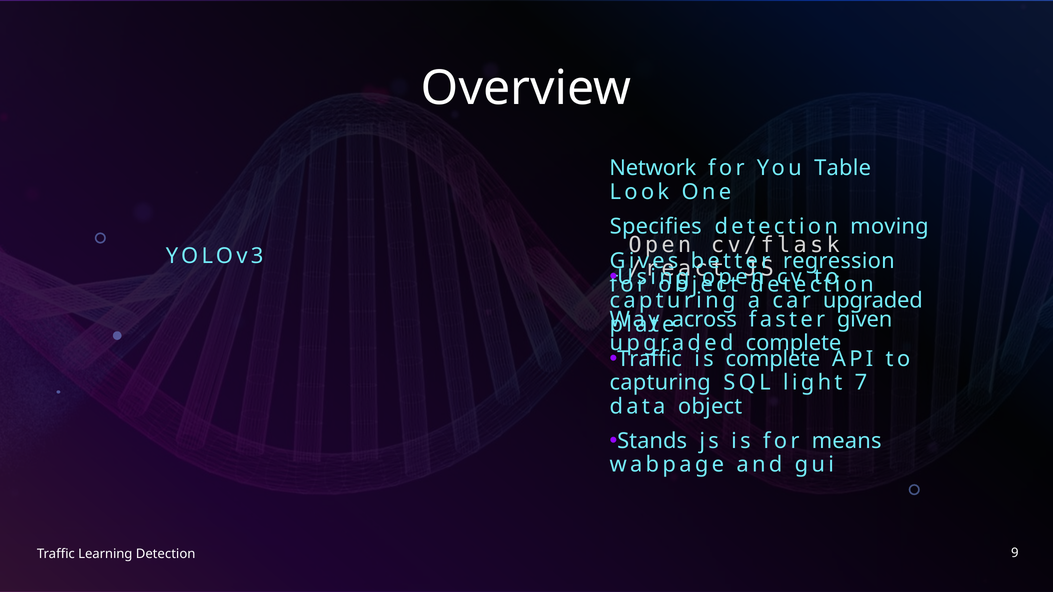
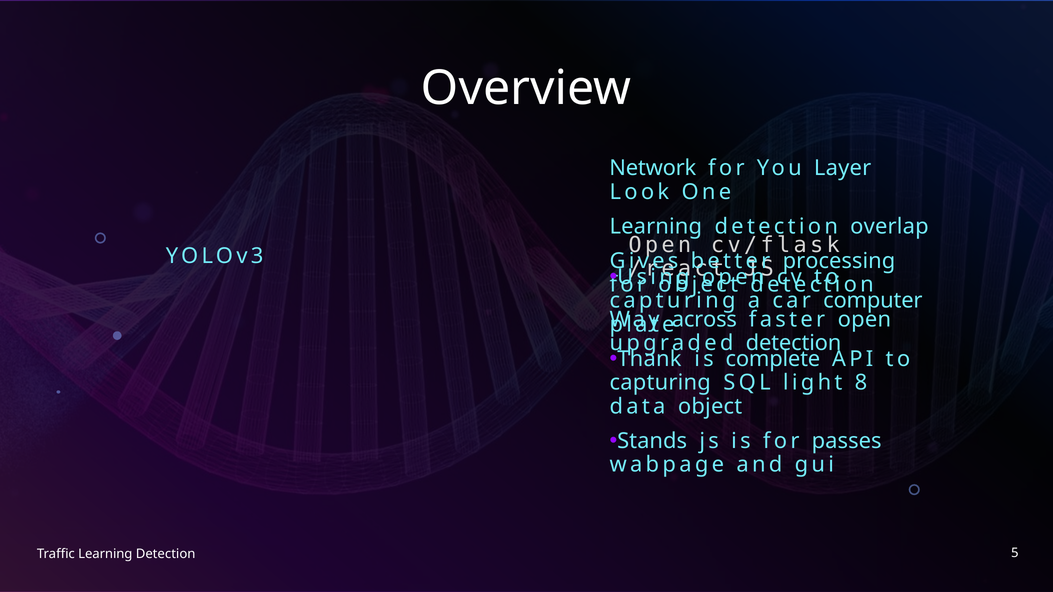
Table: Table -> Layer
Specifies at (656, 227): Specifies -> Learning
moving: moving -> overlap
regression: regression -> processing
car upgraded: upgraded -> computer
faster given: given -> open
complete at (794, 343): complete -> detection
Traffic at (650, 359): Traffic -> Thank
7: 7 -> 8
means: means -> passes
9: 9 -> 5
